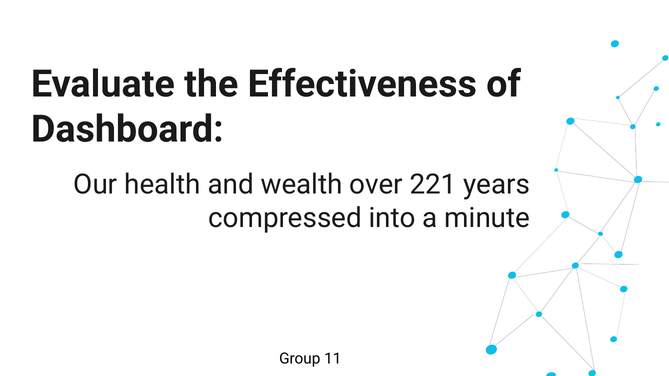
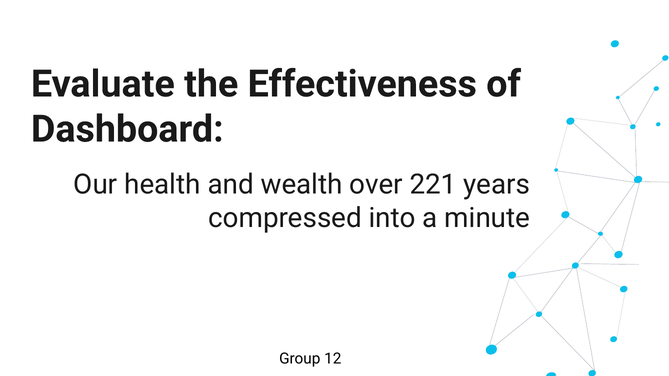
11: 11 -> 12
